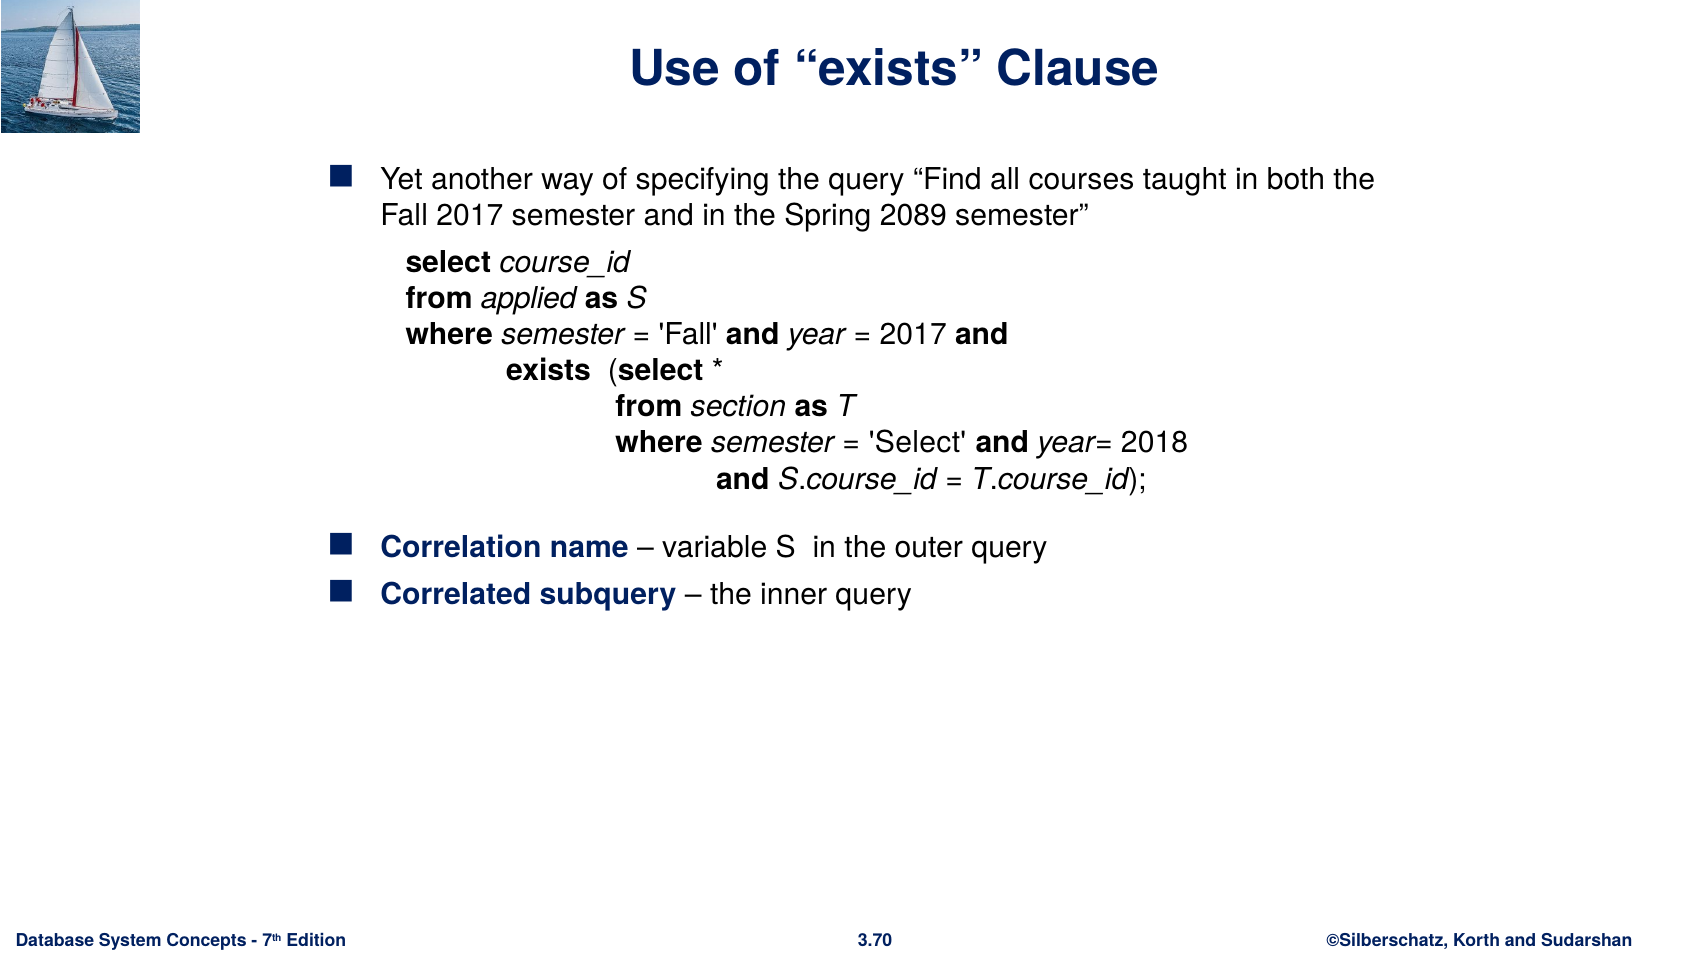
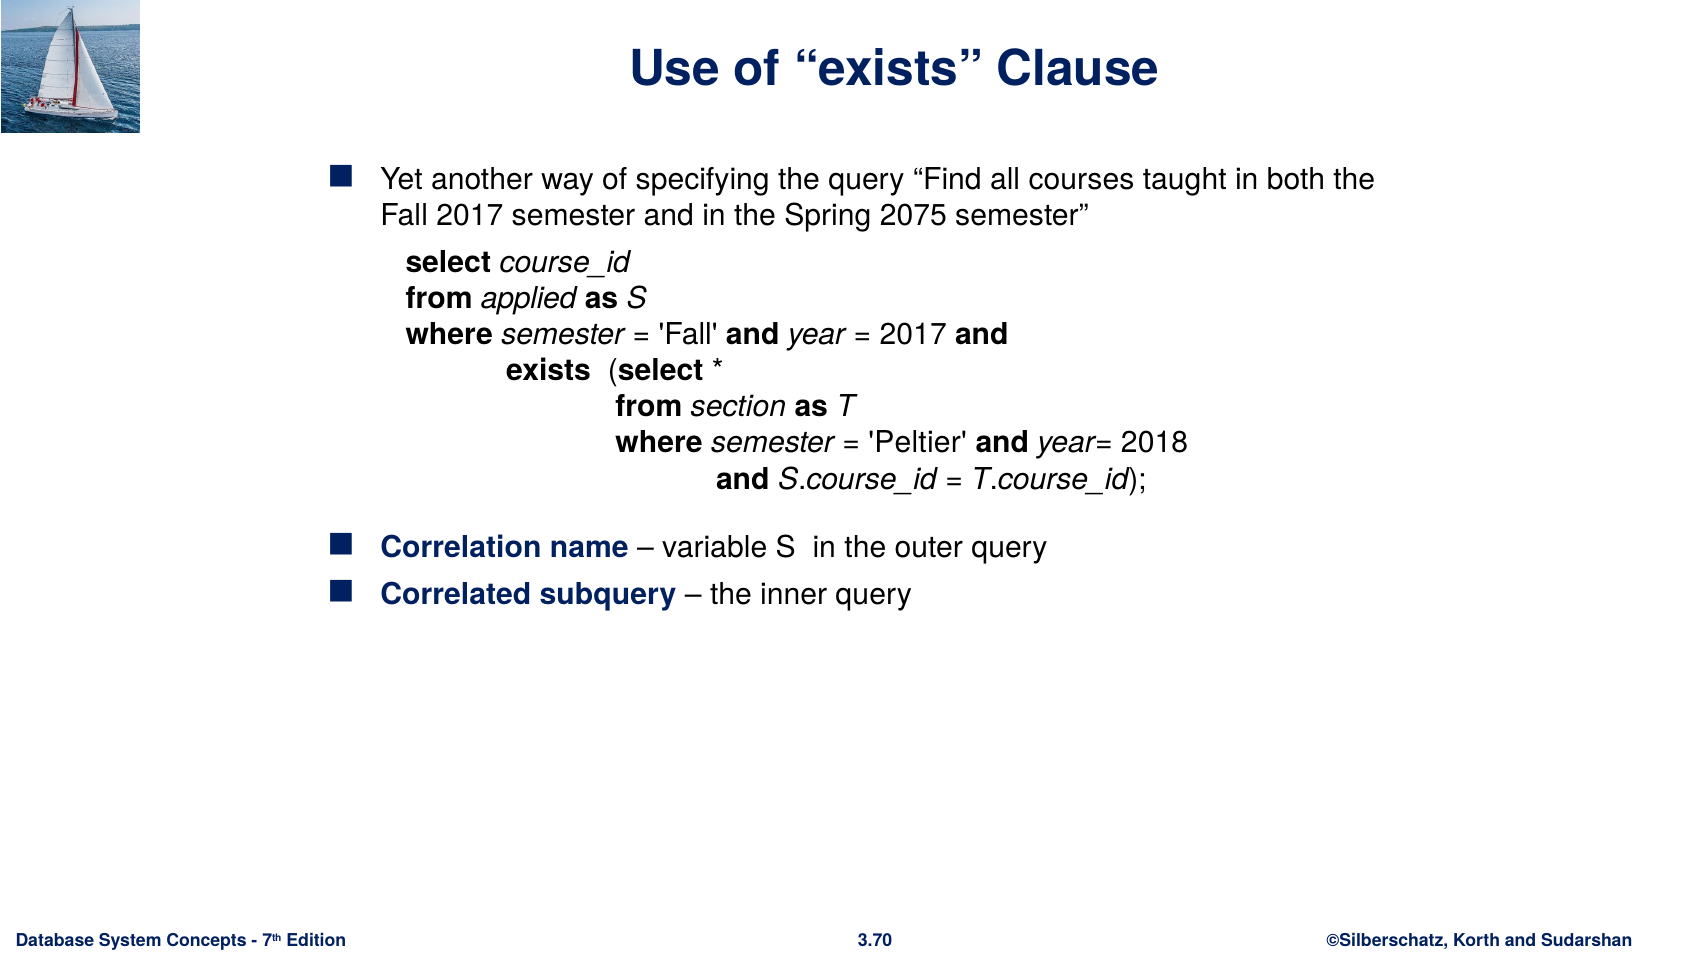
2089: 2089 -> 2075
Select at (918, 443): Select -> Peltier
